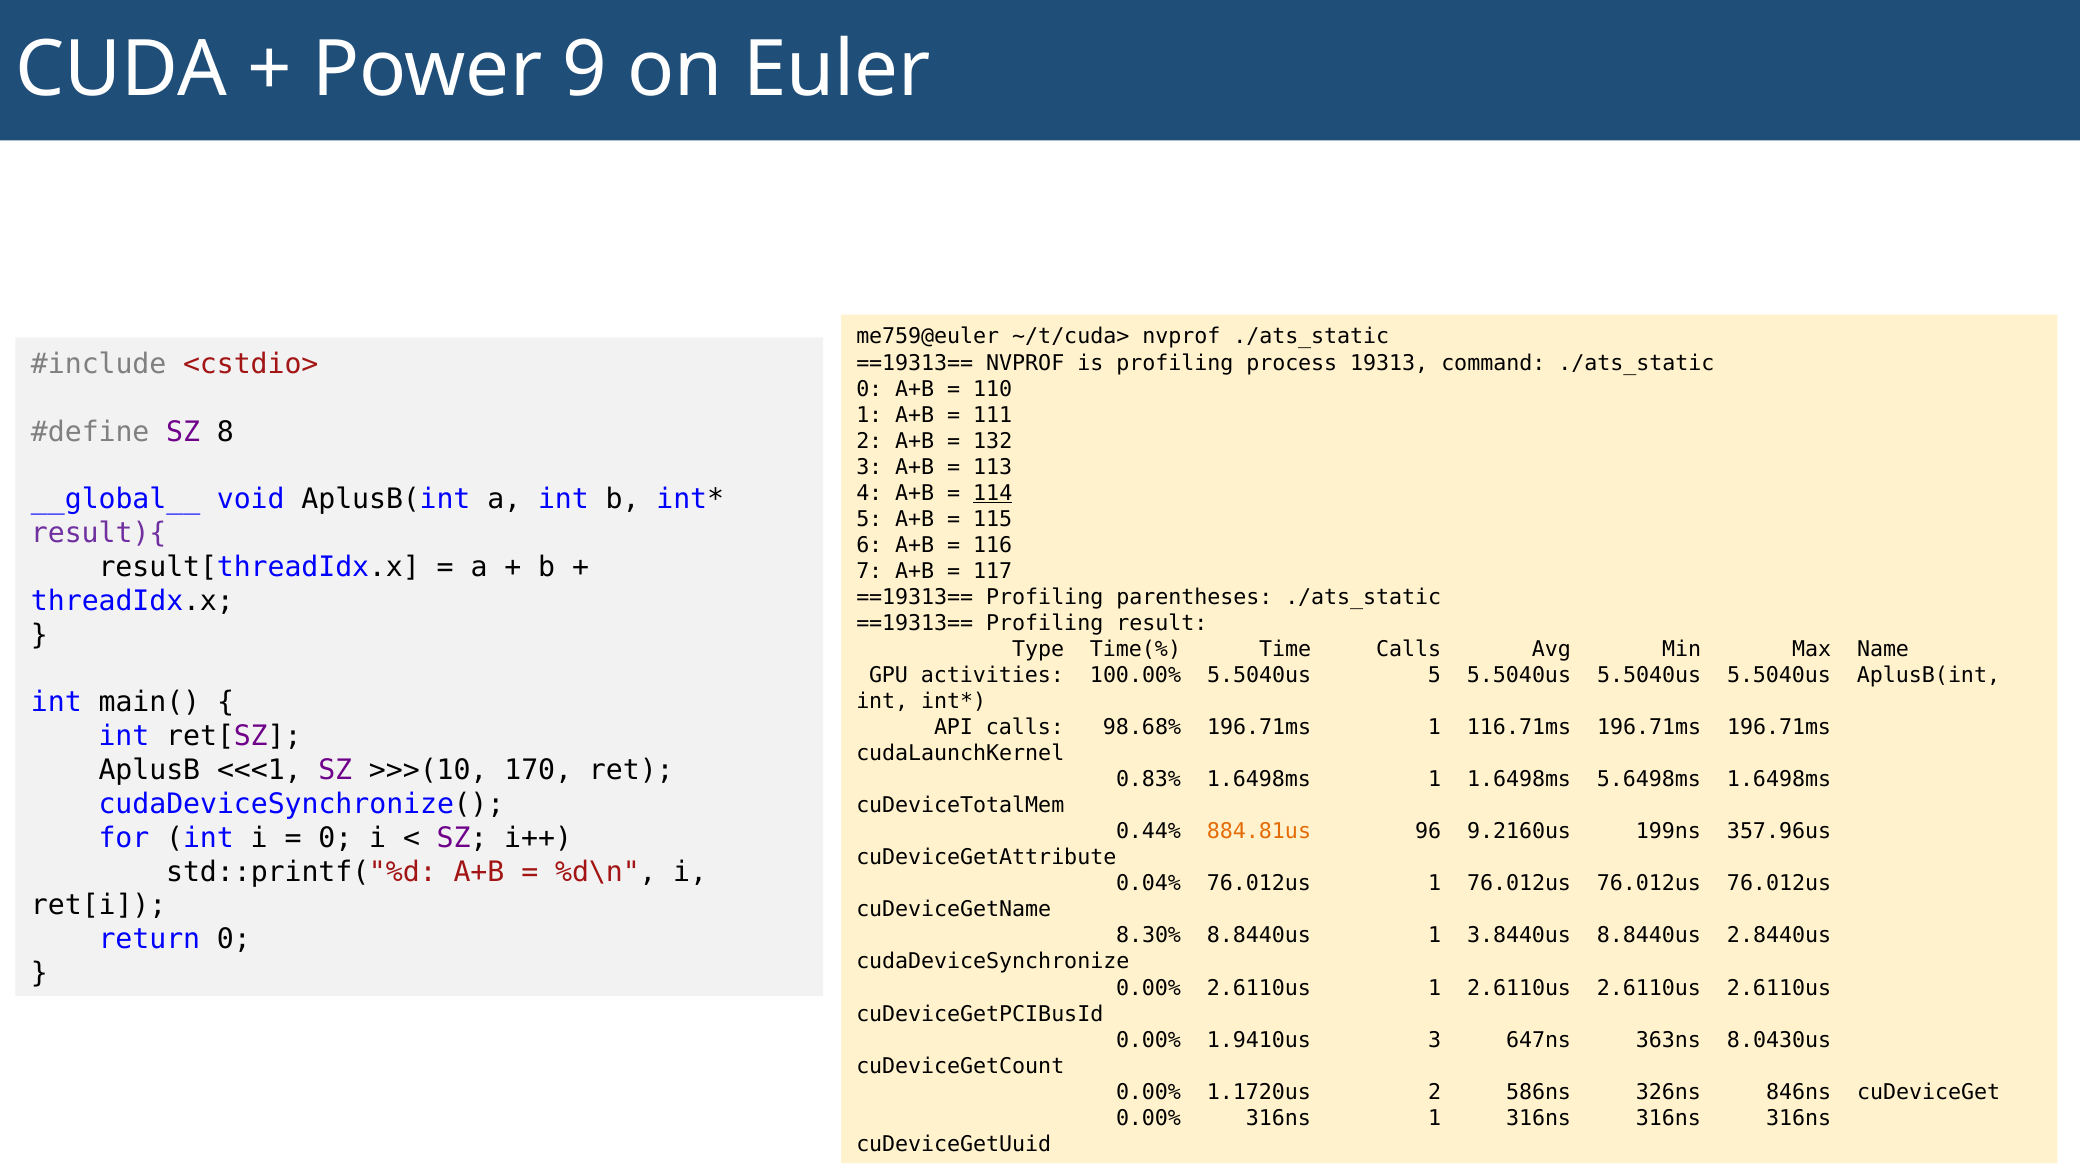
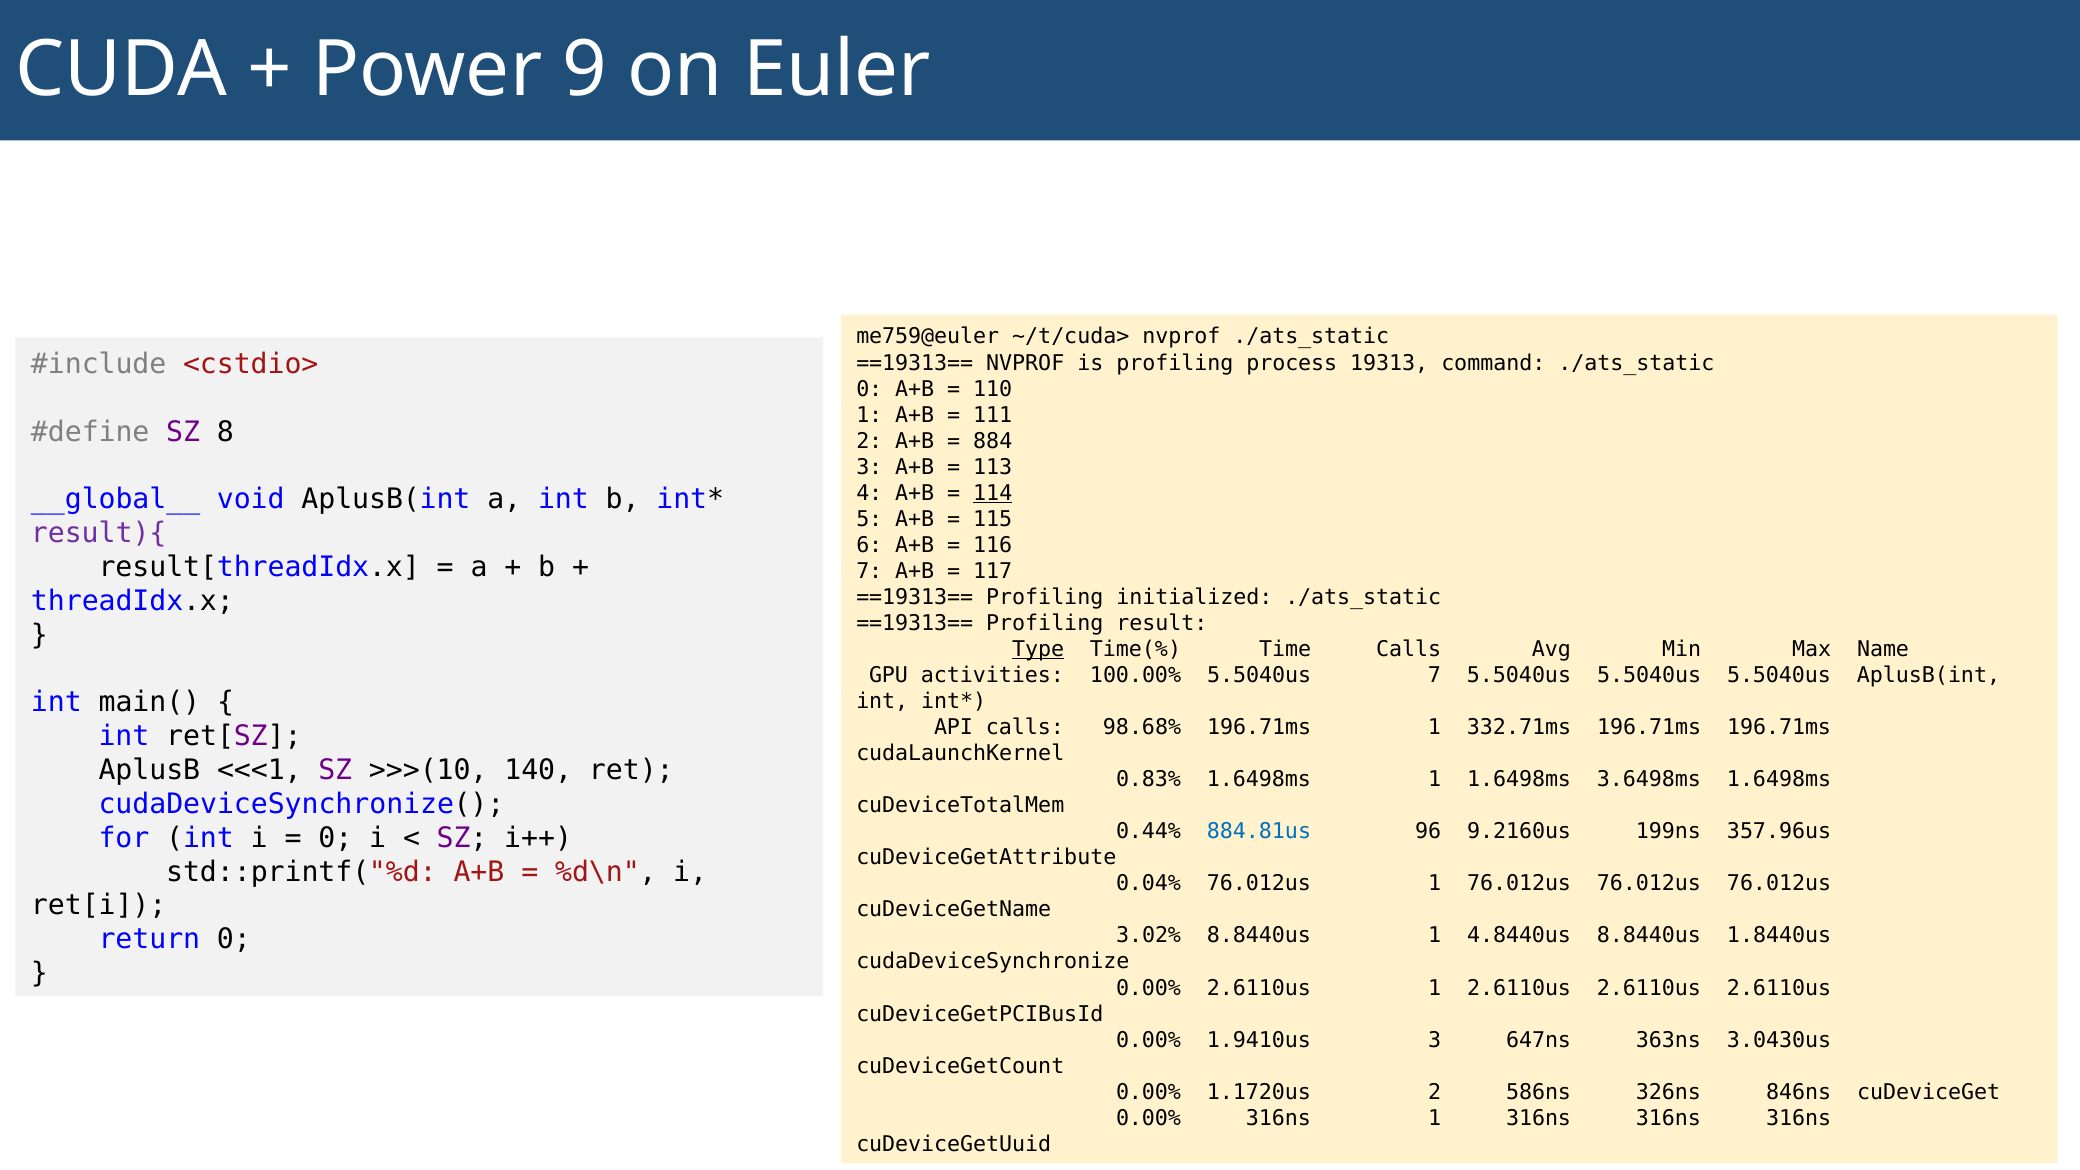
132: 132 -> 884
parentheses: parentheses -> initialized
Type underline: none -> present
5.5040us 5: 5 -> 7
116.71ms: 116.71ms -> 332.71ms
170: 170 -> 140
5.6498ms: 5.6498ms -> 3.6498ms
884.81us colour: orange -> blue
8.30%: 8.30% -> 3.02%
3.8440us: 3.8440us -> 4.8440us
2.8440us: 2.8440us -> 1.8440us
8.0430us: 8.0430us -> 3.0430us
